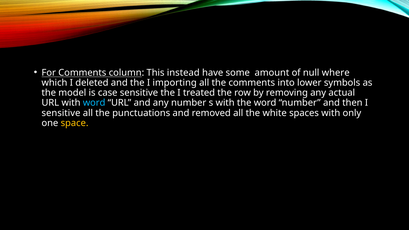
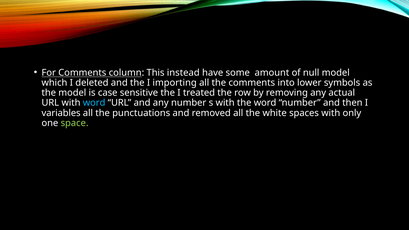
null where: where -> model
sensitive at (61, 113): sensitive -> variables
space colour: yellow -> light green
